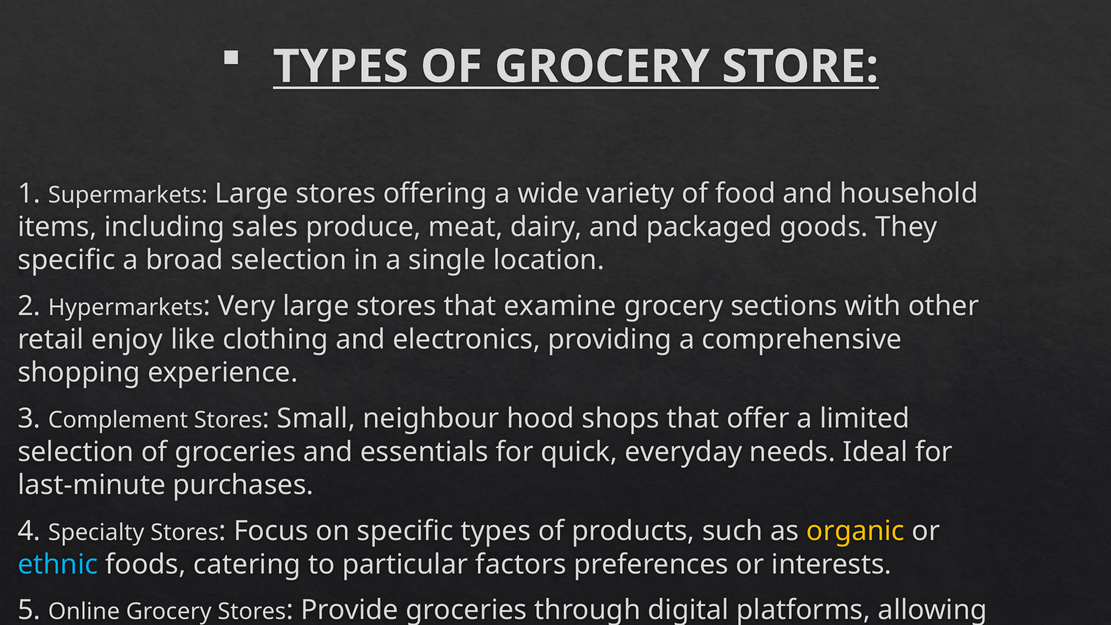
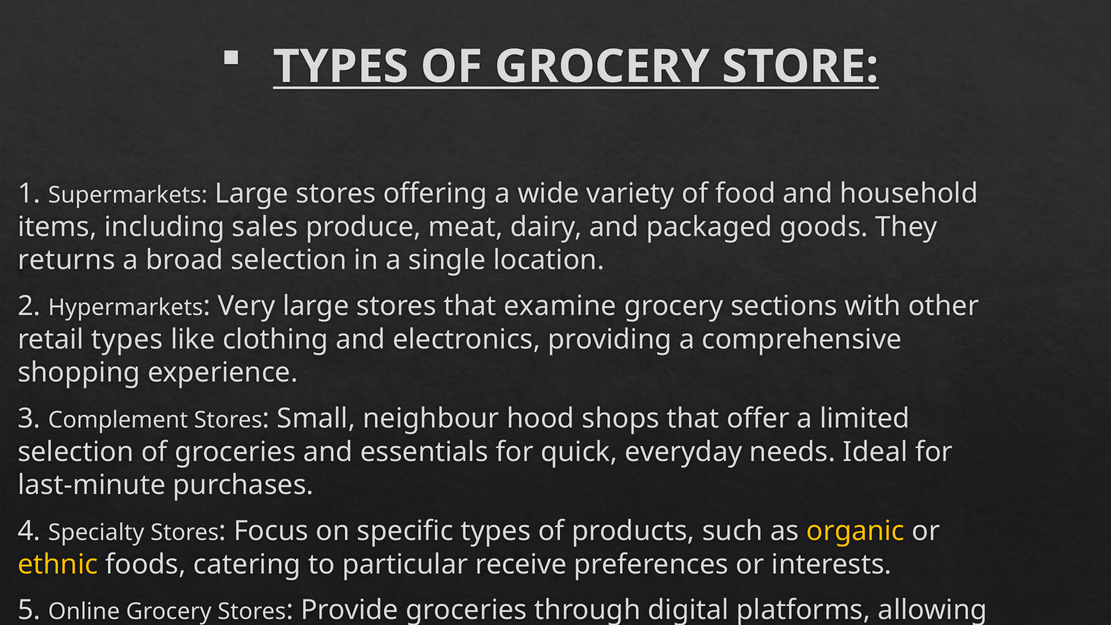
specific at (67, 260): specific -> returns
retail enjoy: enjoy -> types
ethnic colour: light blue -> yellow
factors: factors -> receive
